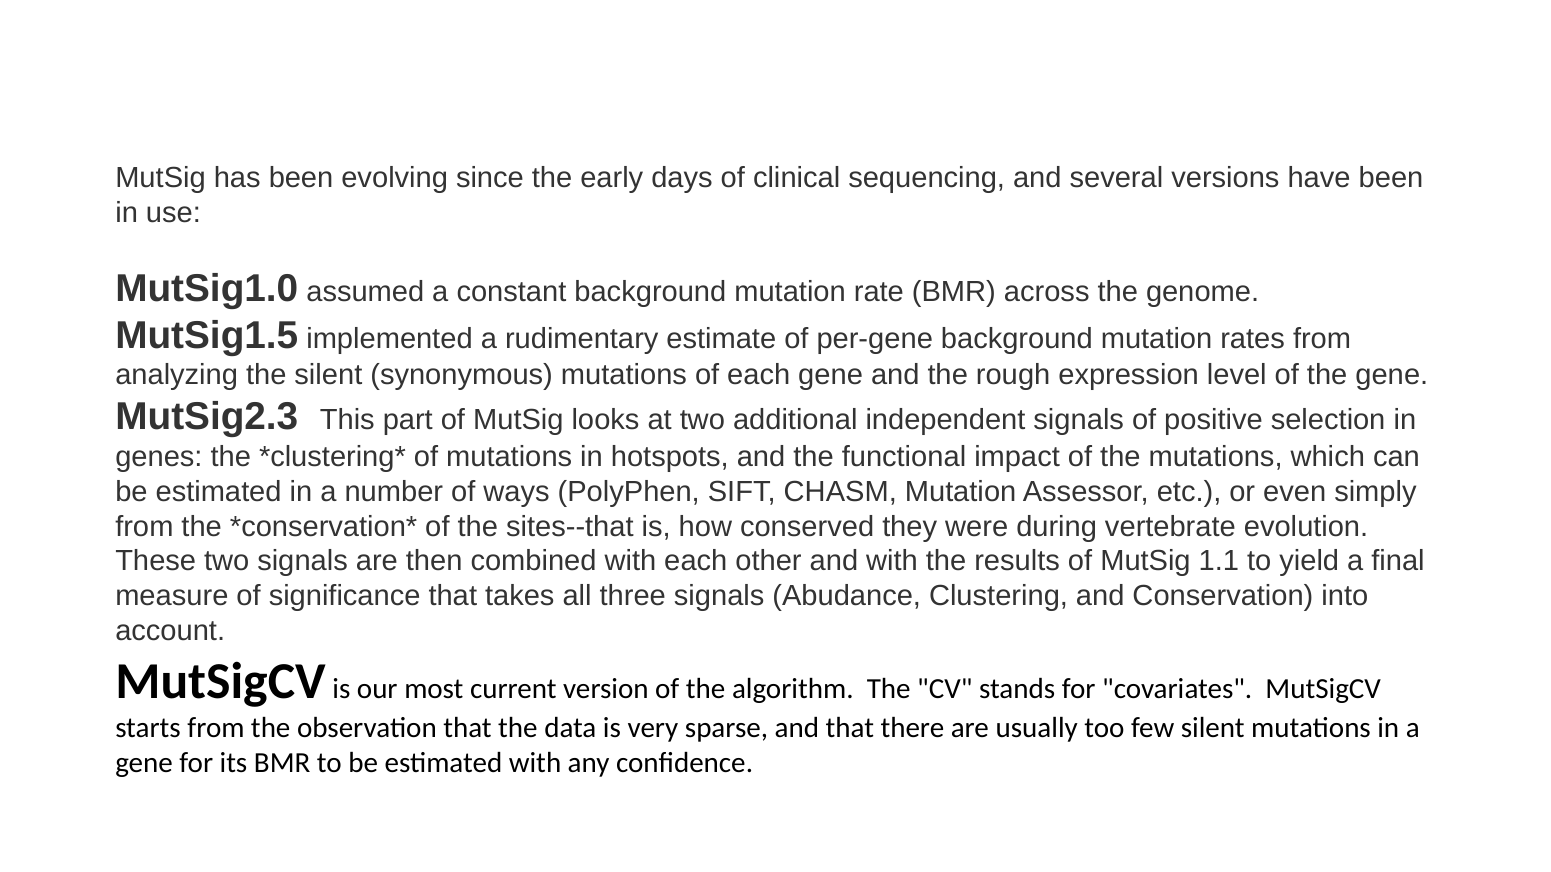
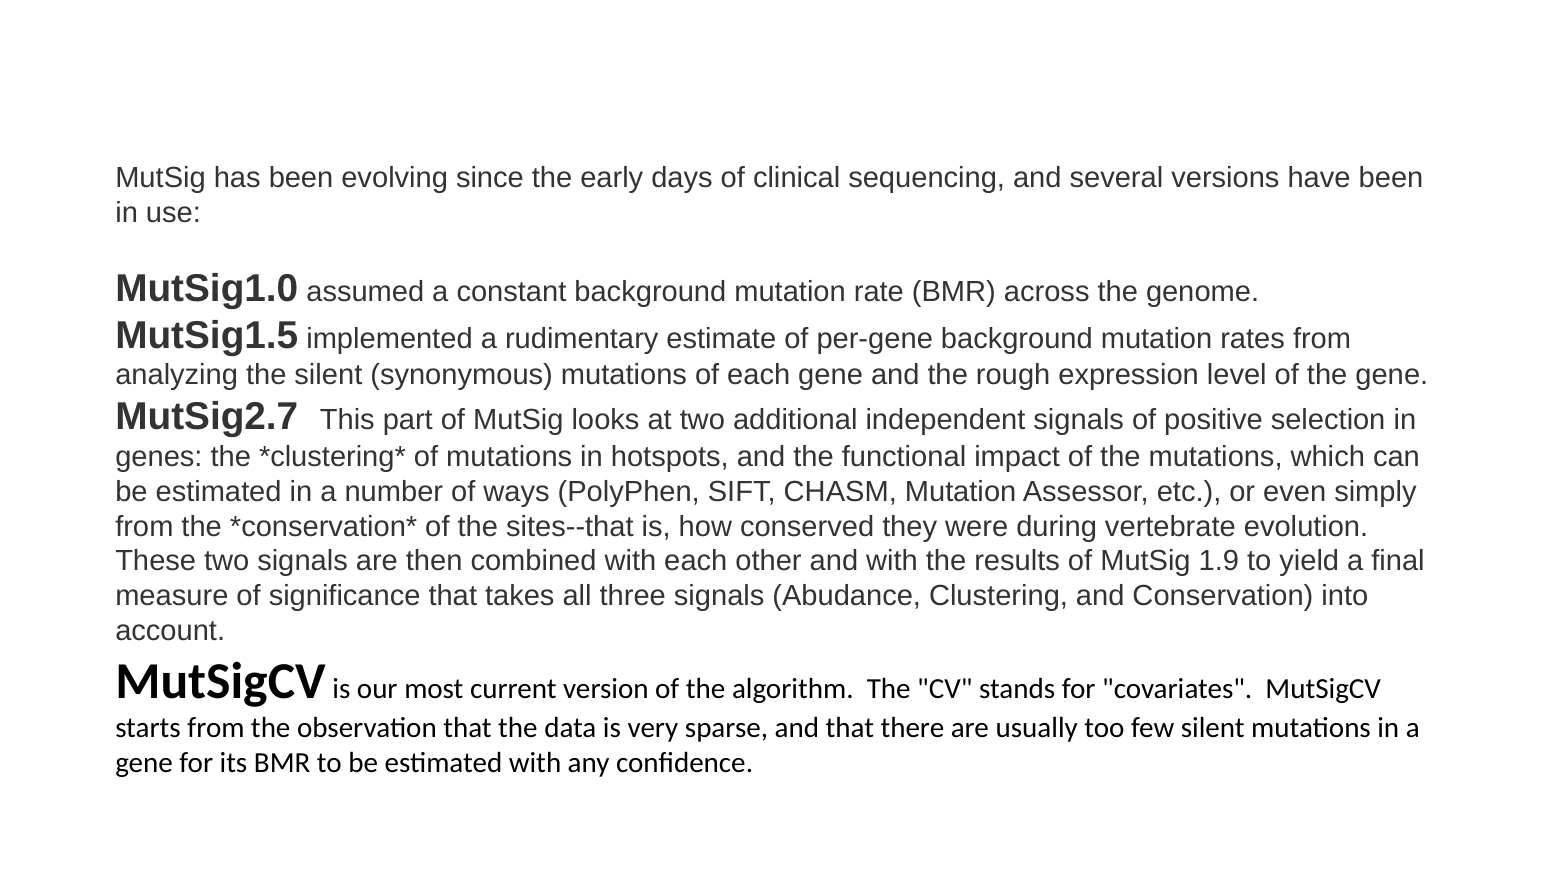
MutSig2.3: MutSig2.3 -> MutSig2.7
1.1: 1.1 -> 1.9
